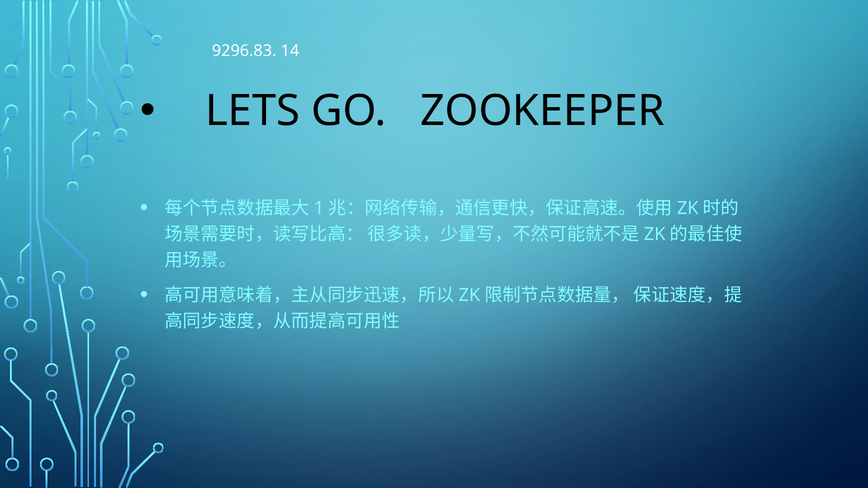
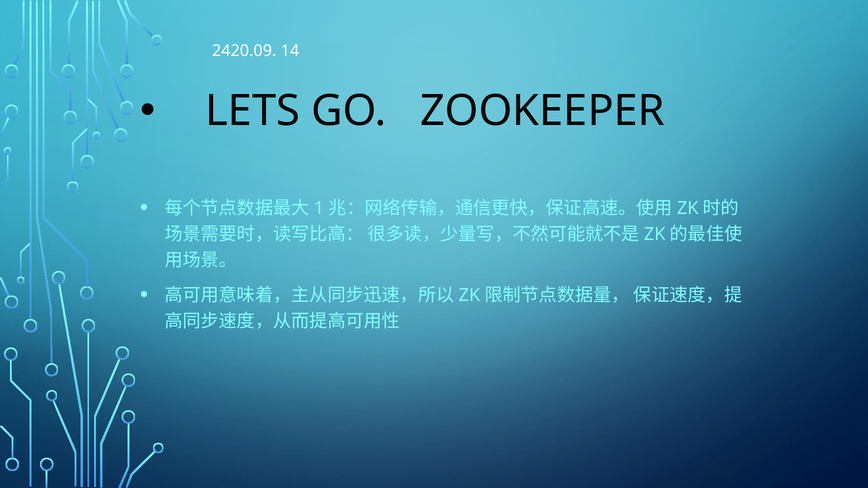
9296.83: 9296.83 -> 2420.09
